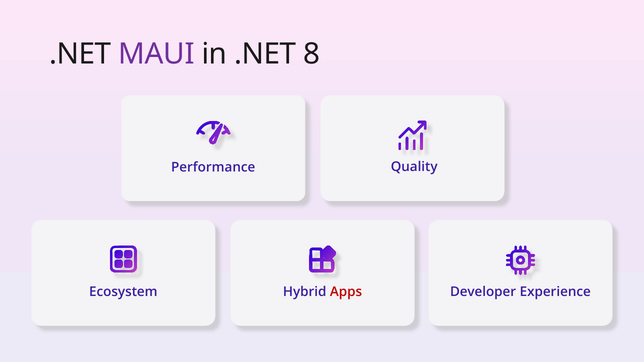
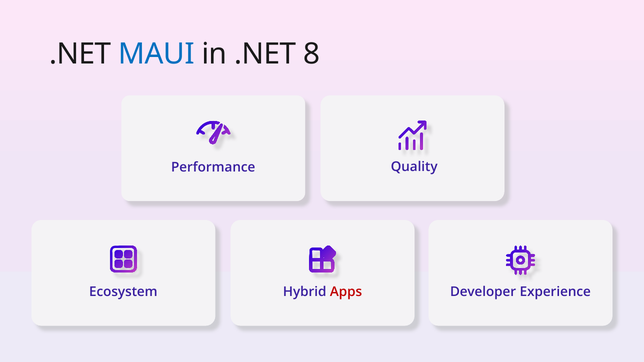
MAUI colour: purple -> blue
